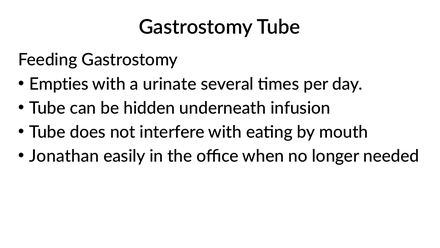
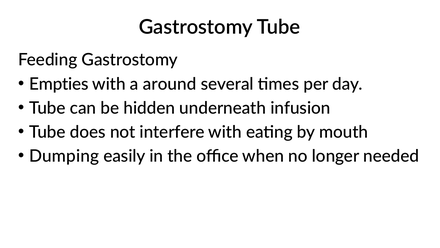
urinate: urinate -> around
Jonathan: Jonathan -> Dumping
